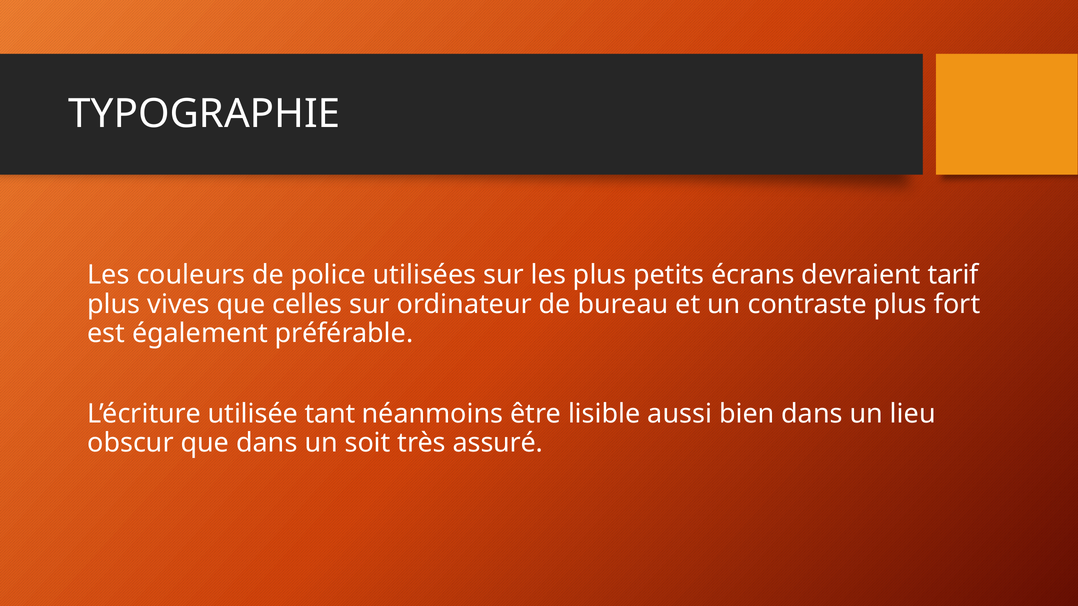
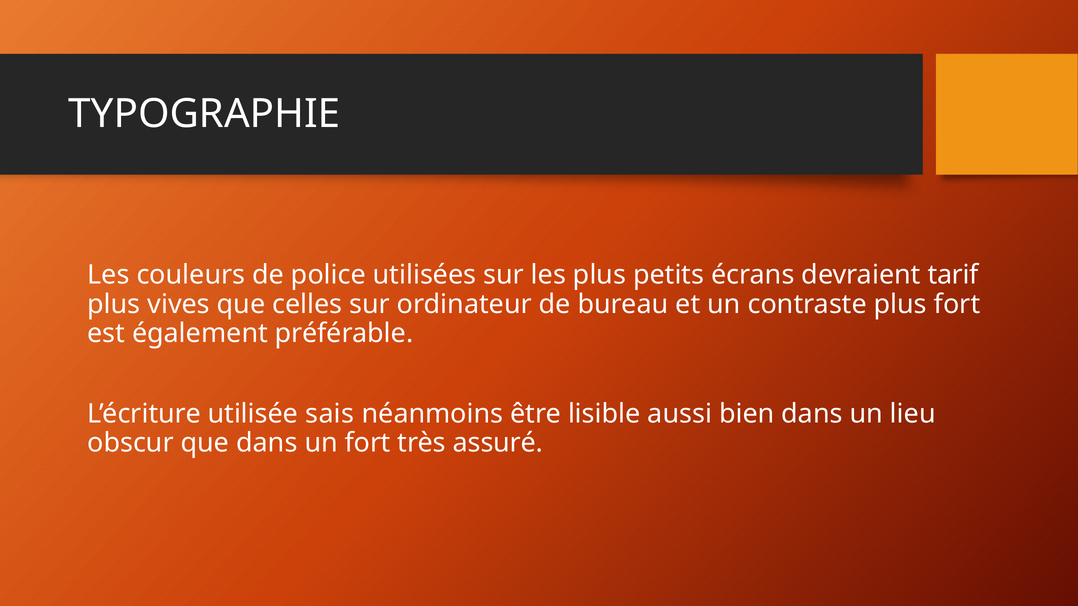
tant: tant -> sais
un soit: soit -> fort
